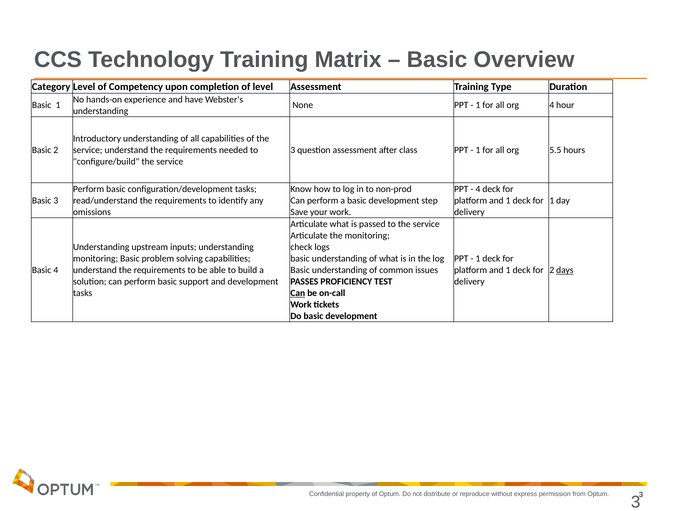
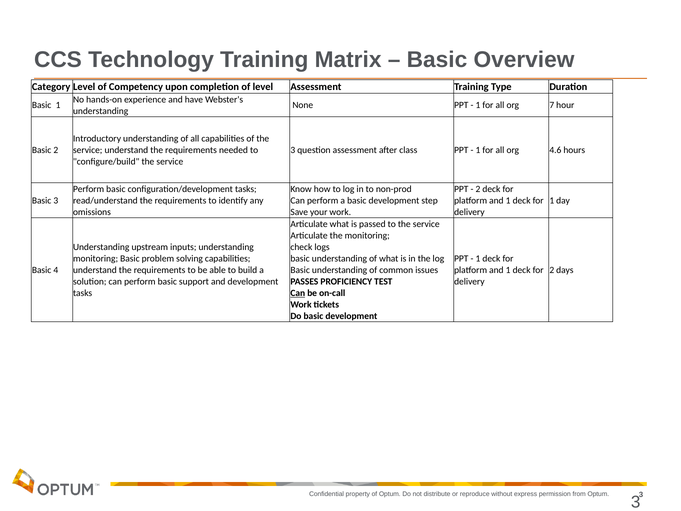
org 4: 4 -> 7
5.5: 5.5 -> 4.6
4 at (478, 189): 4 -> 2
days underline: present -> none
